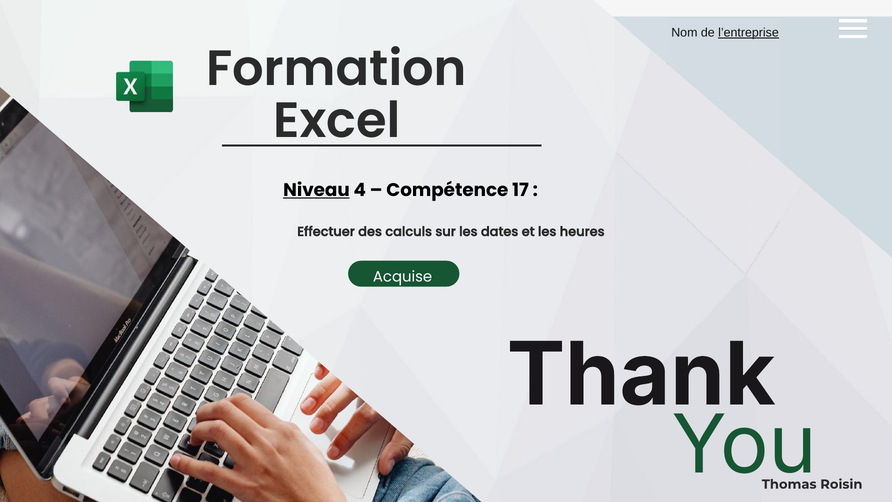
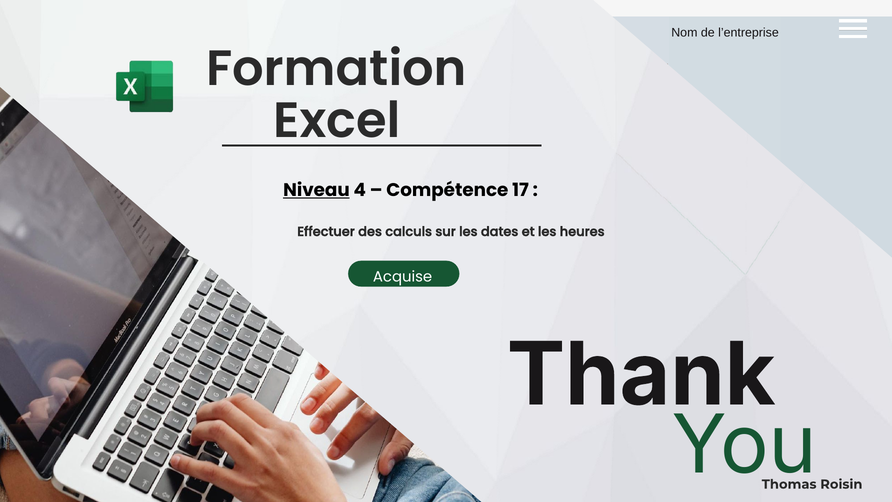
l’entreprise underline: present -> none
